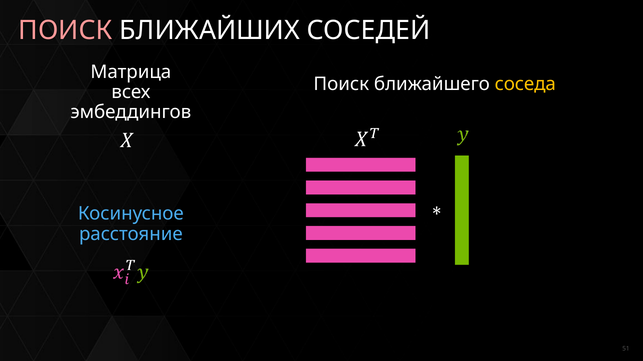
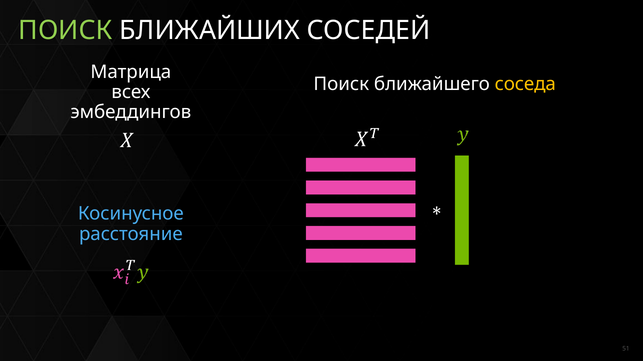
ПОИСК at (66, 31) colour: pink -> light green
